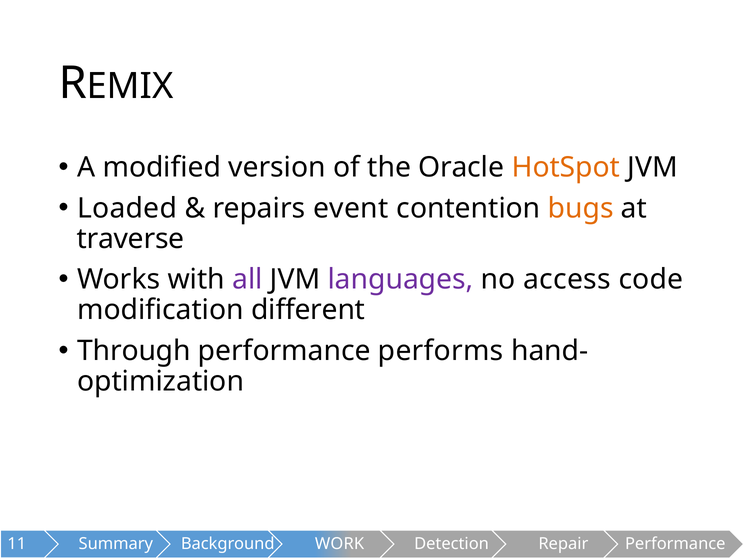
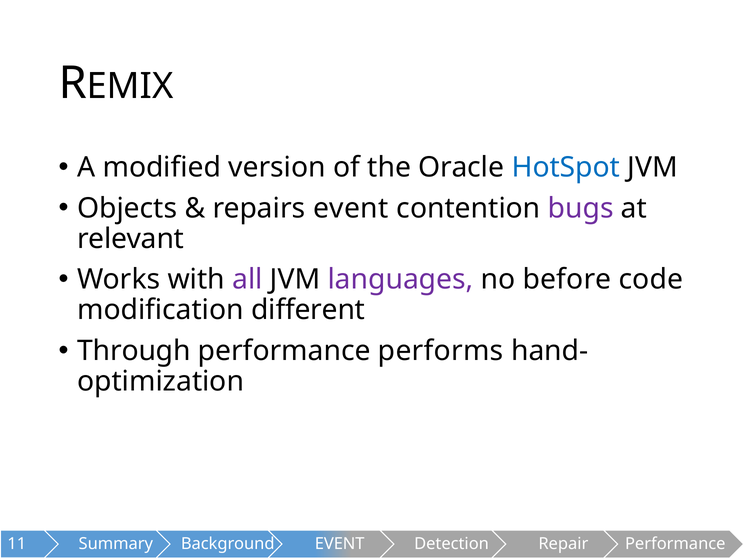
HotSpot colour: orange -> blue
Loaded: Loaded -> Objects
bugs colour: orange -> purple
traverse: traverse -> relevant
access: access -> before
WORK at (340, 544): WORK -> EVENT
